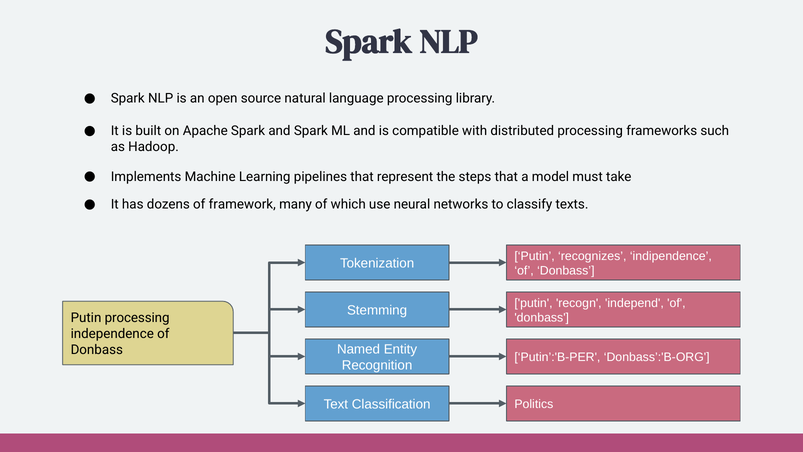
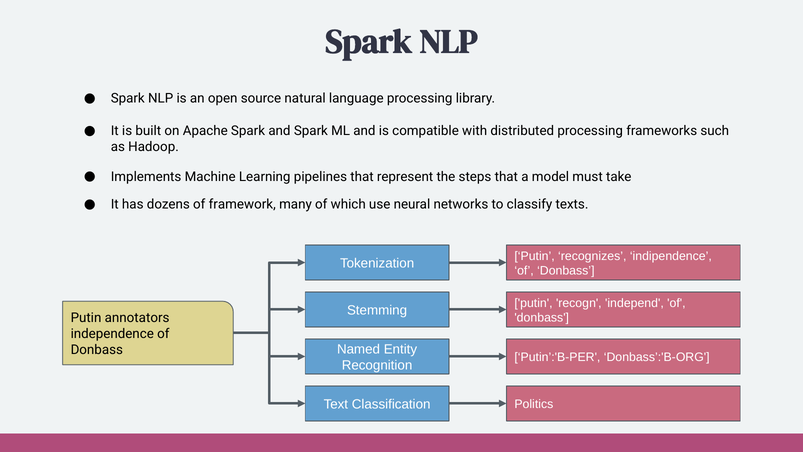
Putin processing: processing -> annotators
